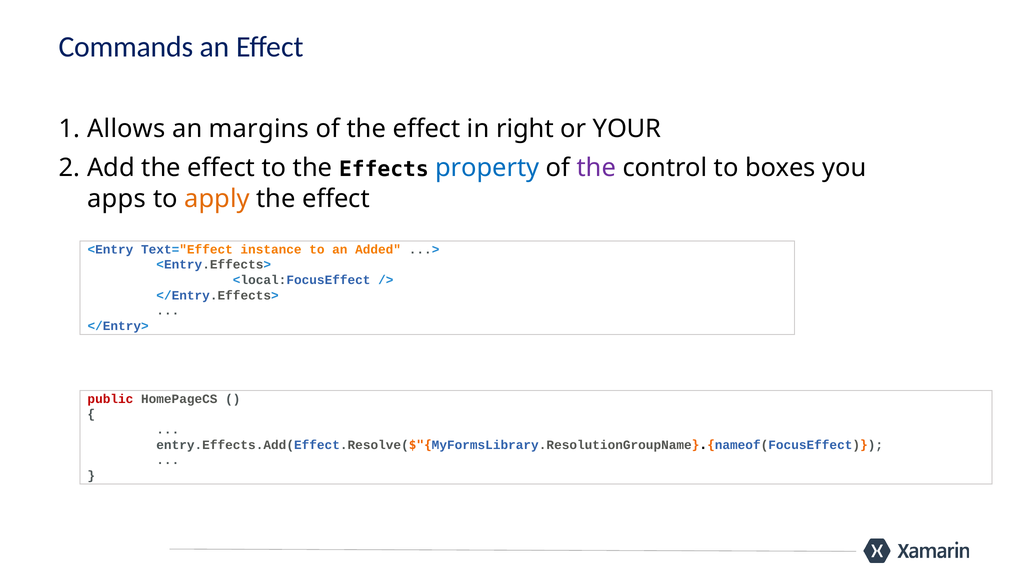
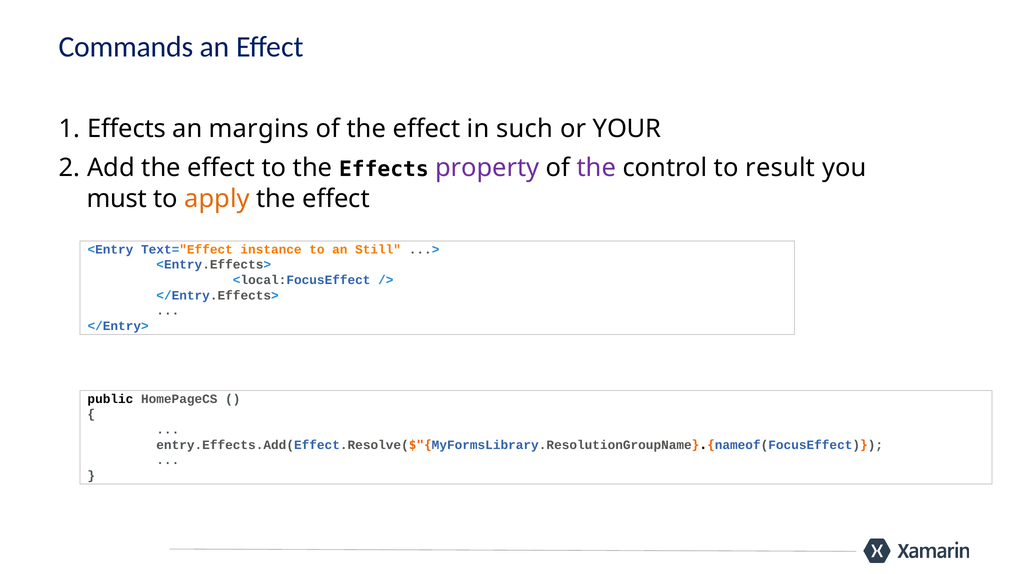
Allows at (126, 129): Allows -> Effects
right: right -> such
property colour: blue -> purple
boxes: boxes -> result
apps: apps -> must
Added: Added -> Still
public colour: red -> black
